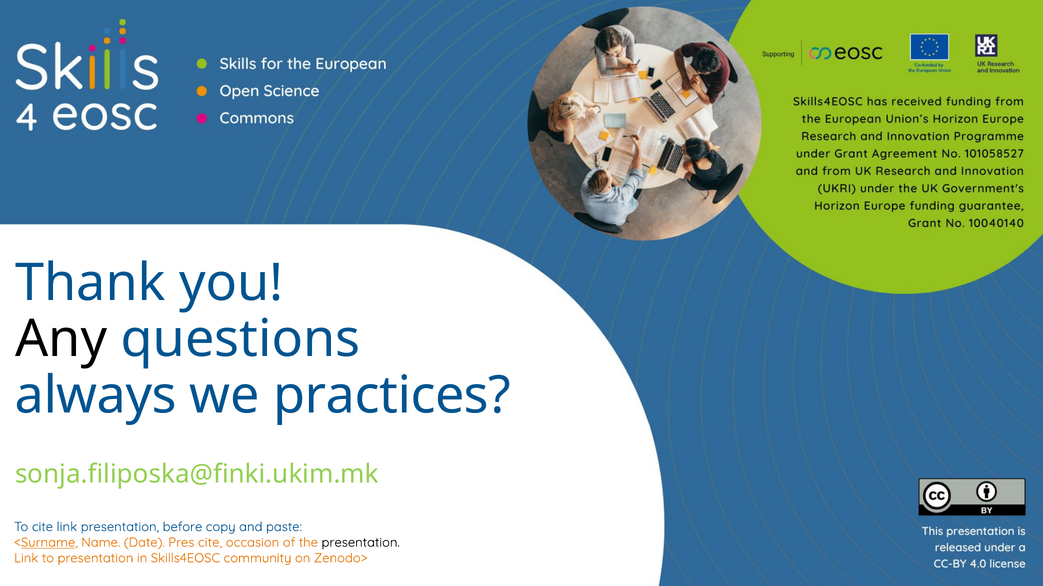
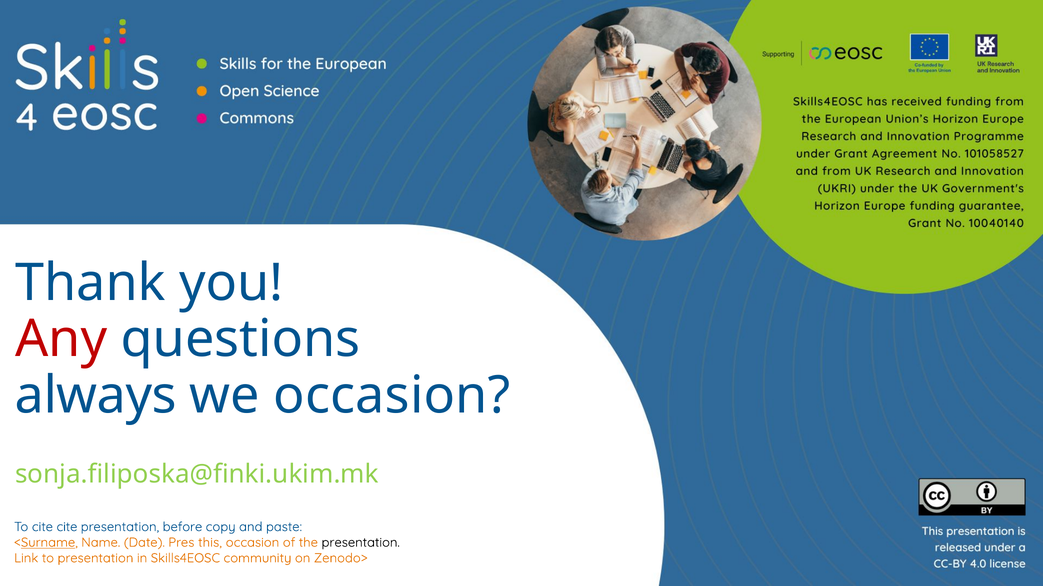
Any colour: black -> red
we practices: practices -> occasion
cite link: link -> cite
Pres cite: cite -> this
